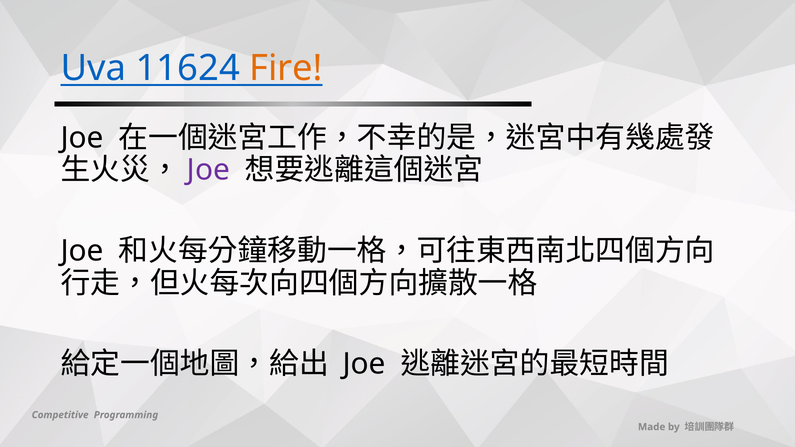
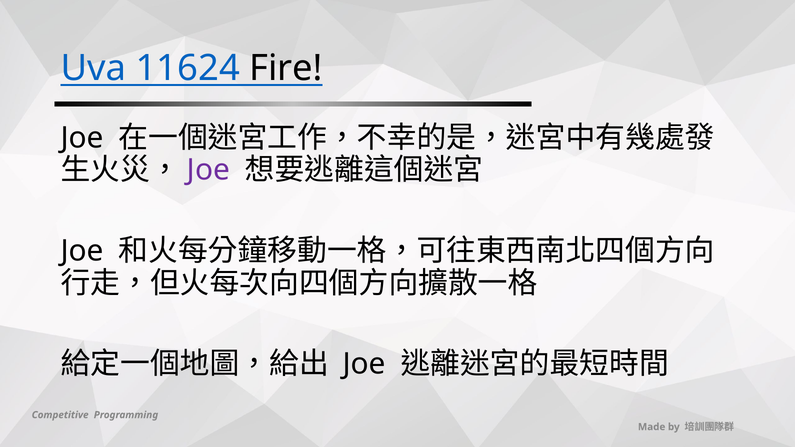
Fire colour: orange -> black
